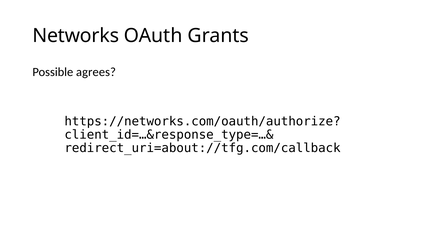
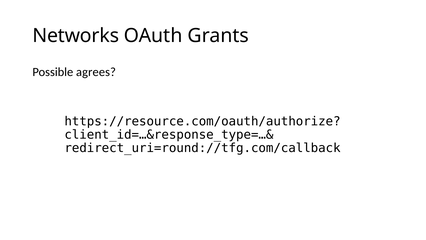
https://networks.com/oauth/authorize: https://networks.com/oauth/authorize -> https://resource.com/oauth/authorize
redirect_uri=about://tfg.com/callback: redirect_uri=about://tfg.com/callback -> redirect_uri=round://tfg.com/callback
